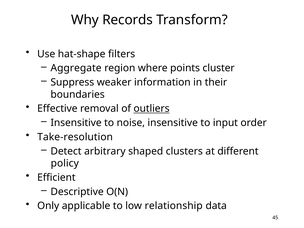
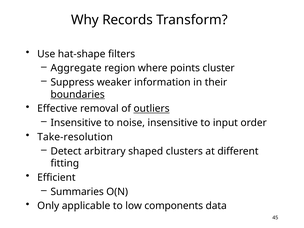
boundaries underline: none -> present
policy: policy -> fitting
Descriptive: Descriptive -> Summaries
relationship: relationship -> components
